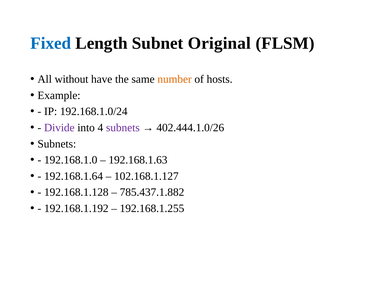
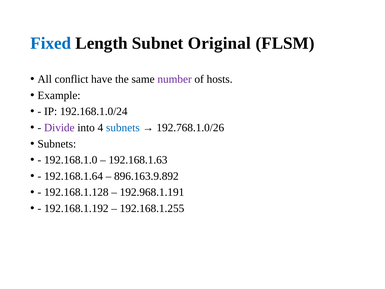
without: without -> conflict
number colour: orange -> purple
subnets at (123, 128) colour: purple -> blue
402.444.1.0/26: 402.444.1.0/26 -> 192.768.1.0/26
102.168.1.127: 102.168.1.127 -> 896.163.9.892
785.437.1.882: 785.437.1.882 -> 192.968.1.191
